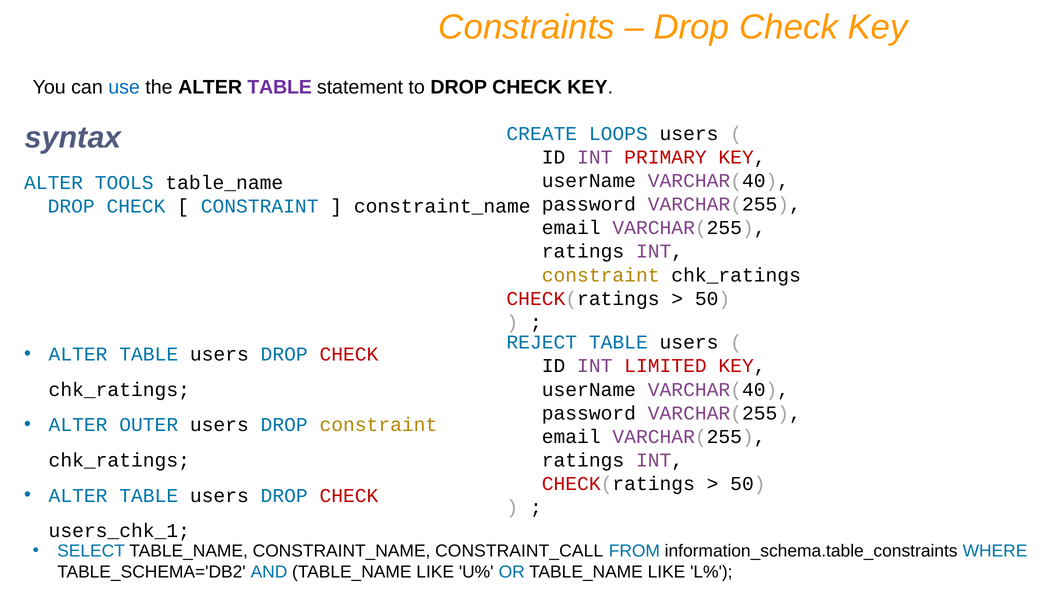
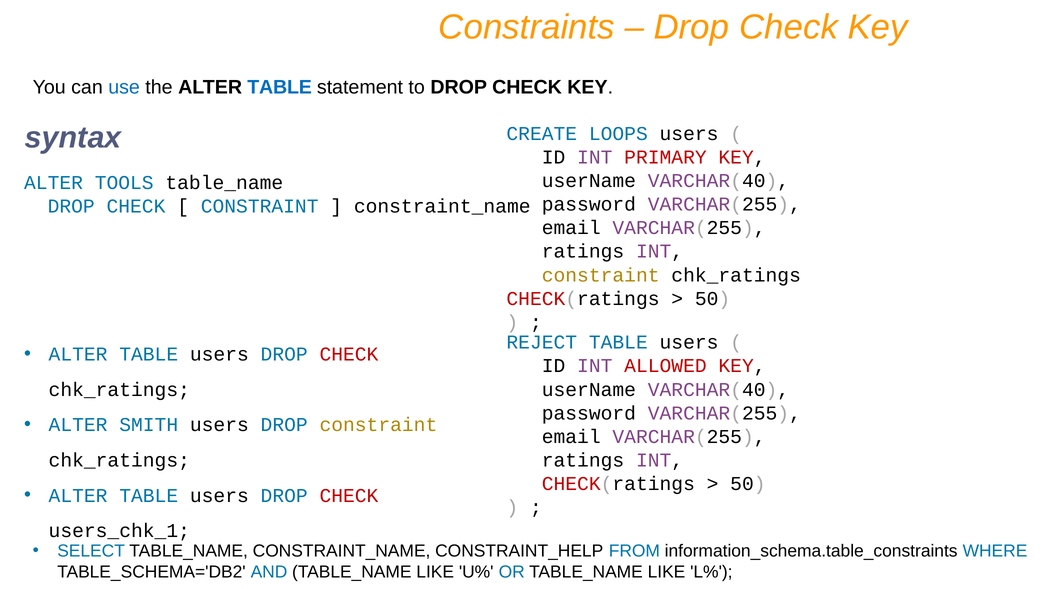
TABLE at (280, 87) colour: purple -> blue
LIMITED: LIMITED -> ALLOWED
OUTER: OUTER -> SMITH
CONSTRAINT_CALL: CONSTRAINT_CALL -> CONSTRAINT_HELP
